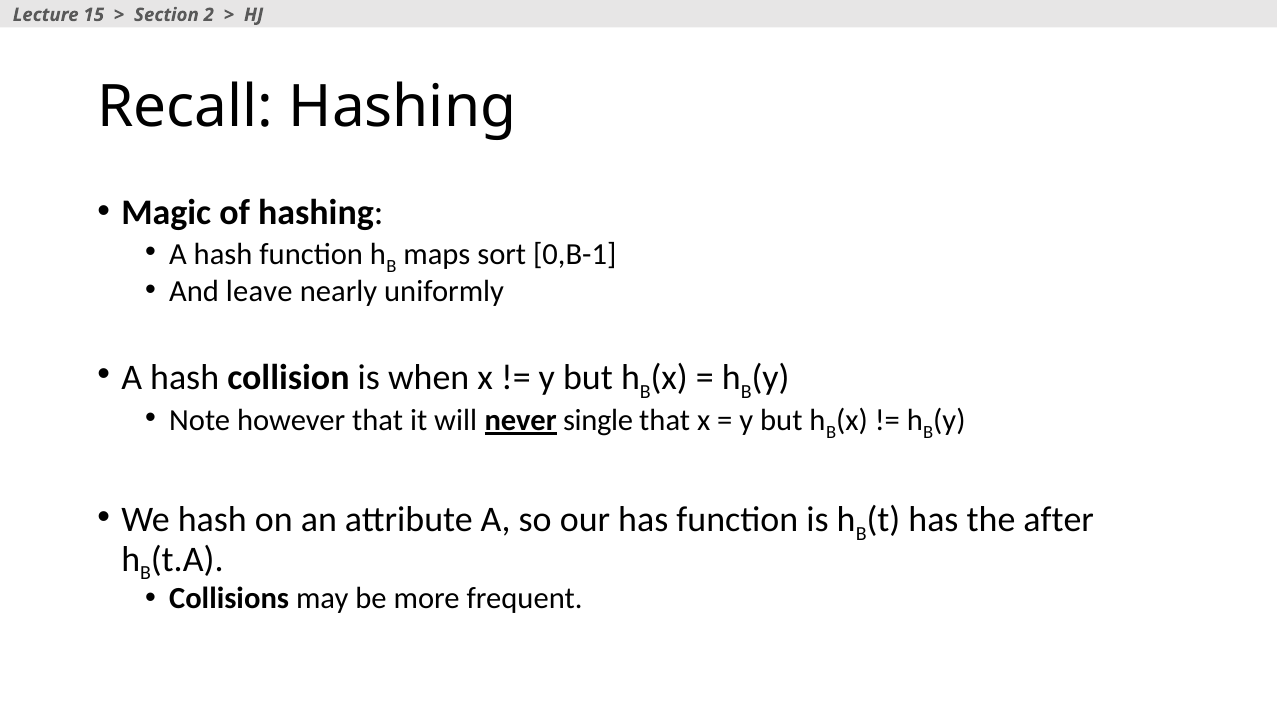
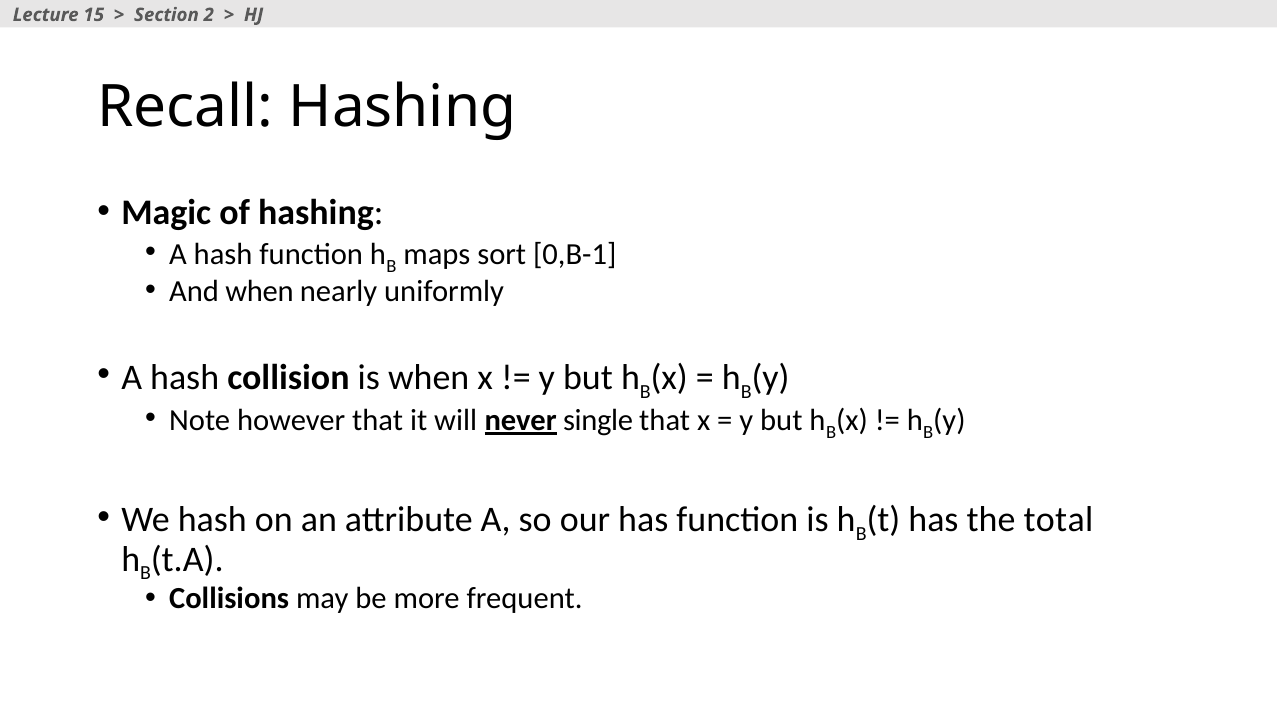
And leave: leave -> when
after: after -> total
